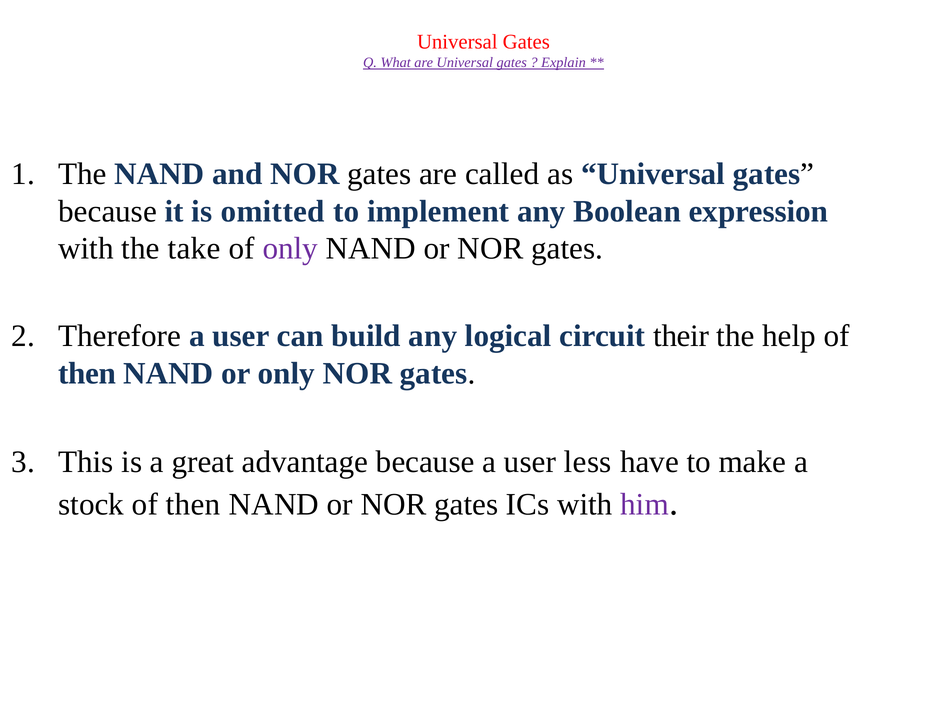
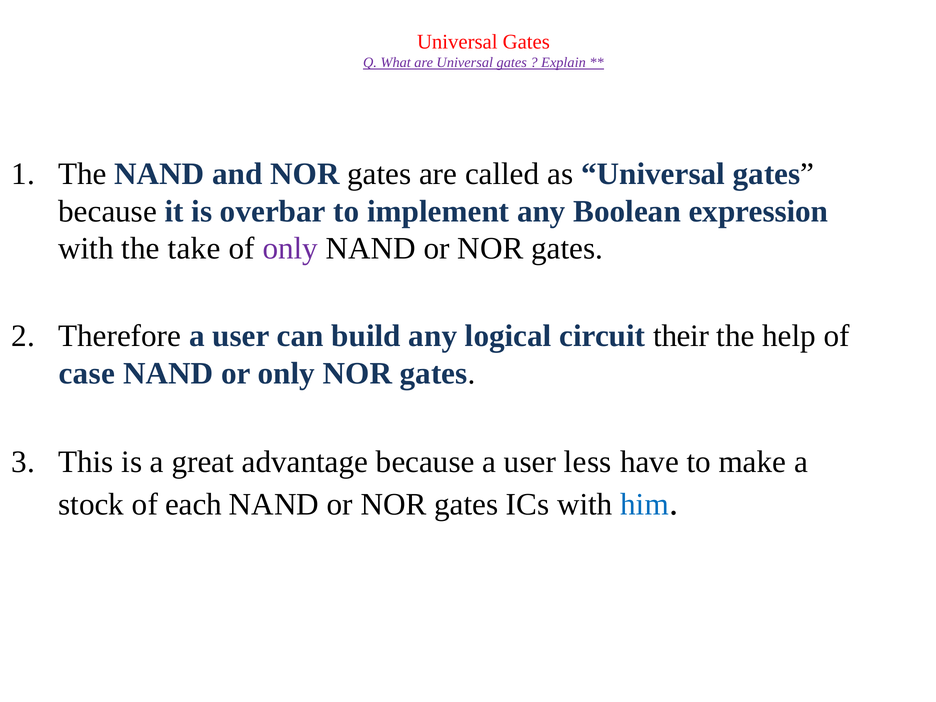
omitted: omitted -> overbar
then at (87, 373): then -> case
stock of then: then -> each
him colour: purple -> blue
